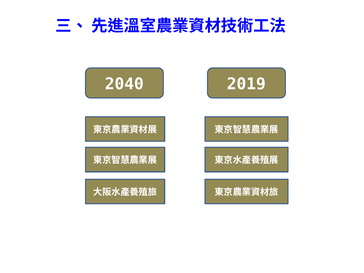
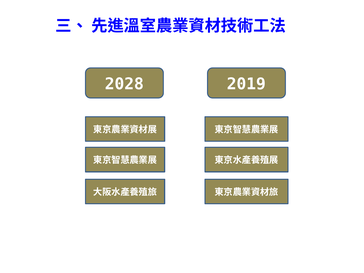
2040: 2040 -> 2028
